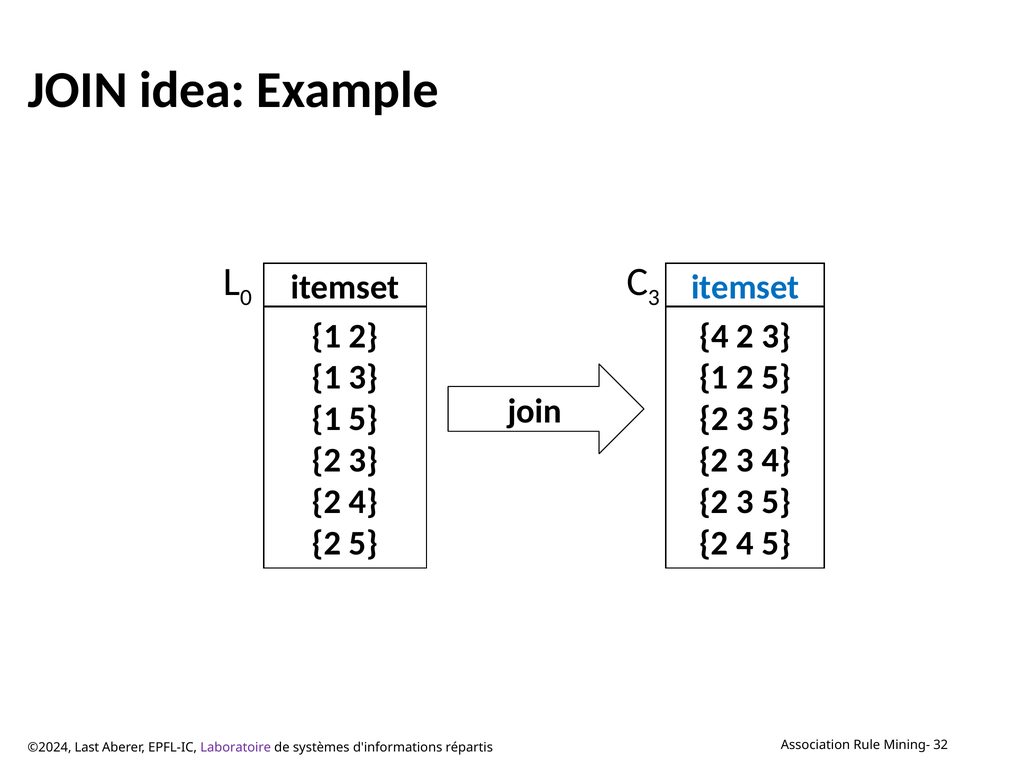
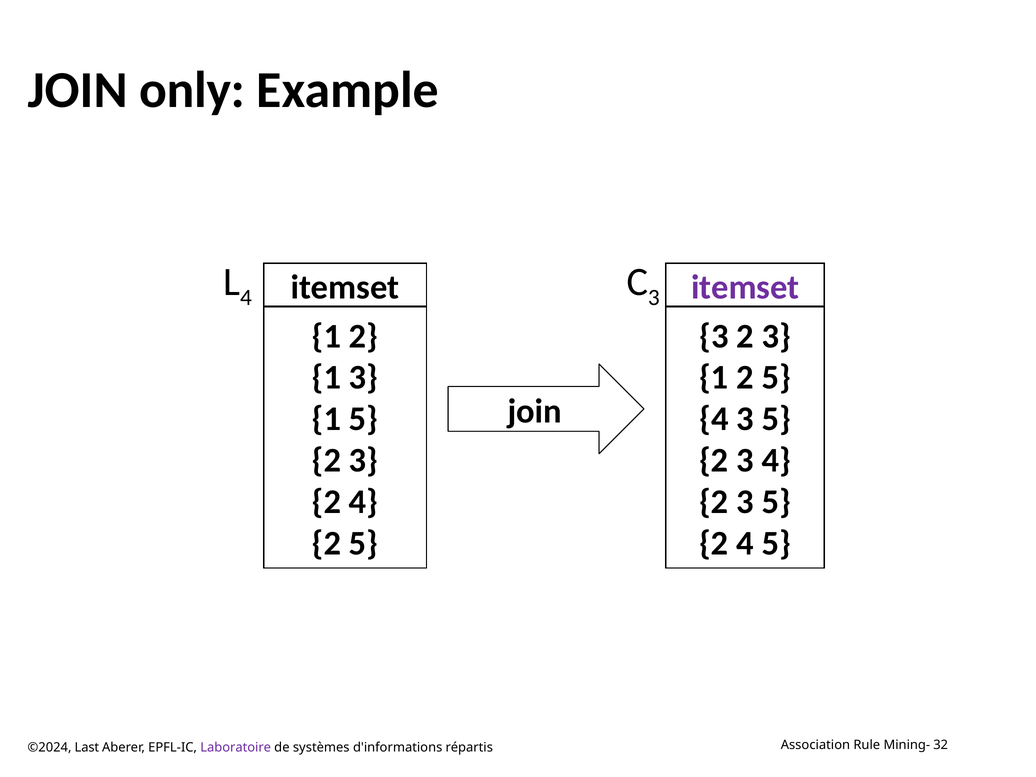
idea: idea -> only
0 at (246, 298): 0 -> 4
itemset at (745, 287) colour: blue -> purple
4 at (714, 336): 4 -> 3
2 at (714, 419): 2 -> 4
